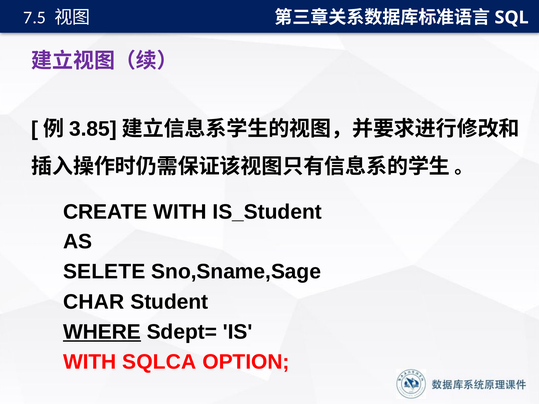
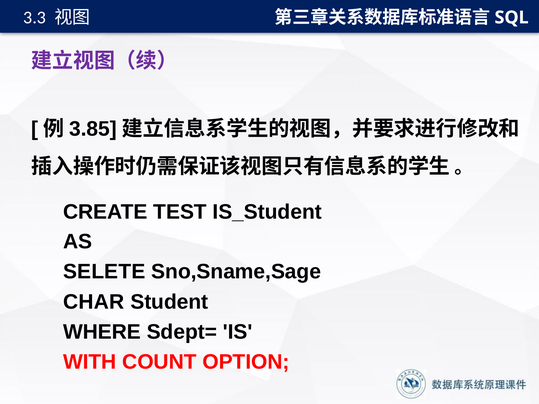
7.5: 7.5 -> 3.3
CREATE WITH: WITH -> TEST
WHERE underline: present -> none
SQLCA: SQLCA -> COUNT
